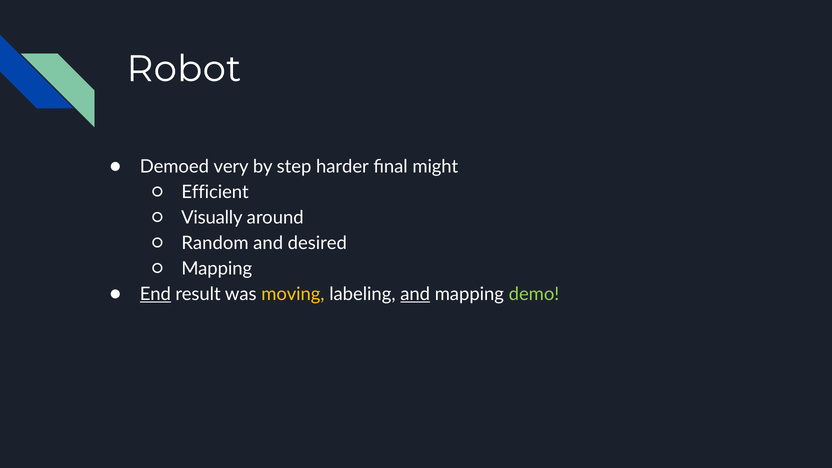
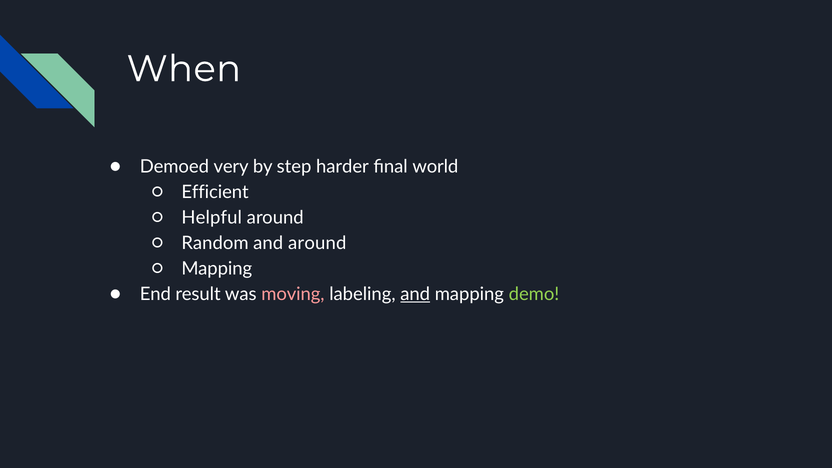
Robot: Robot -> When
might: might -> world
Visually: Visually -> Helpful
and desired: desired -> around
End underline: present -> none
moving colour: yellow -> pink
